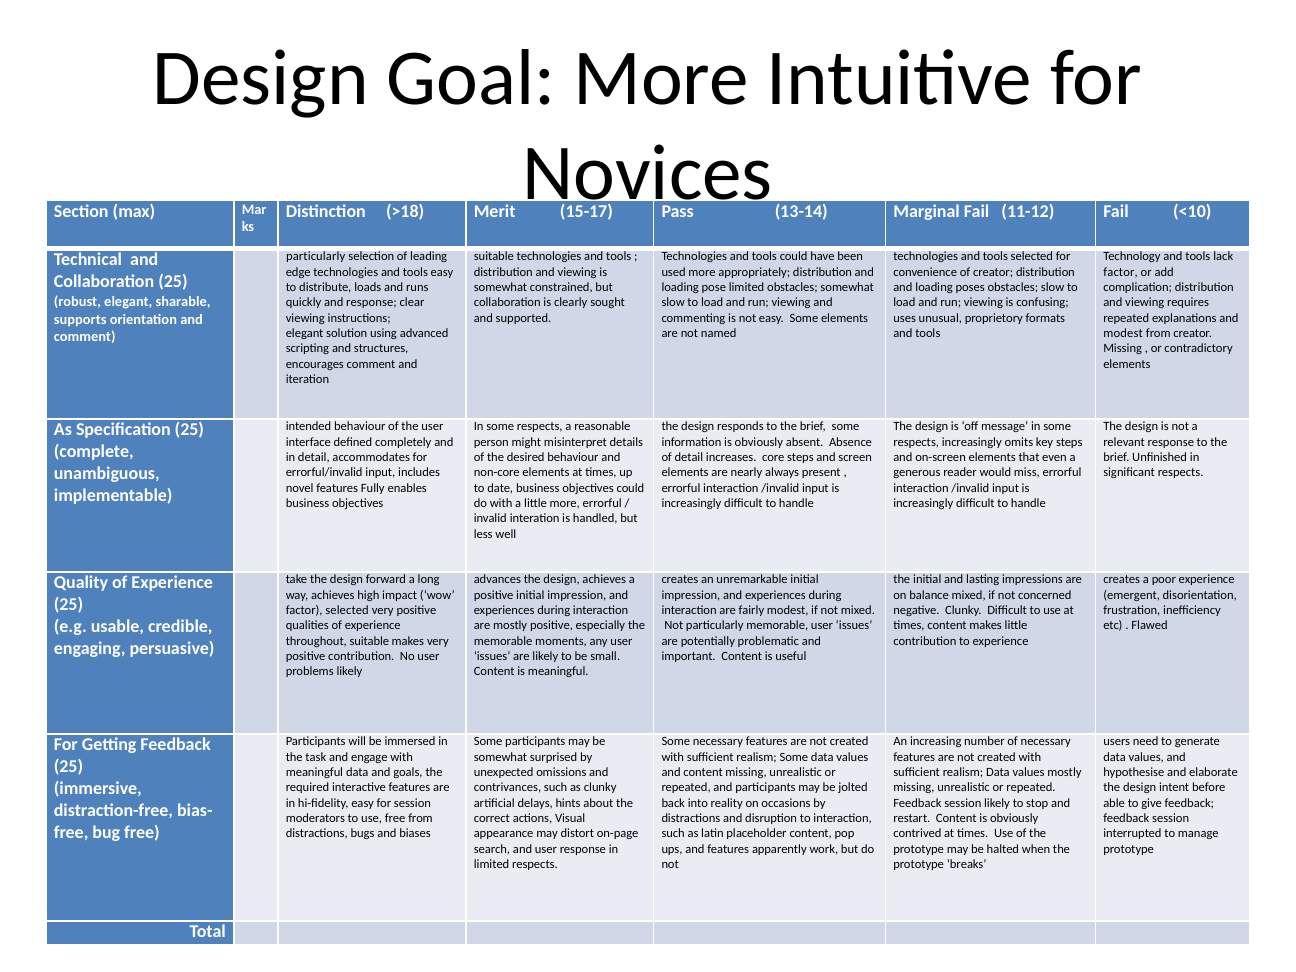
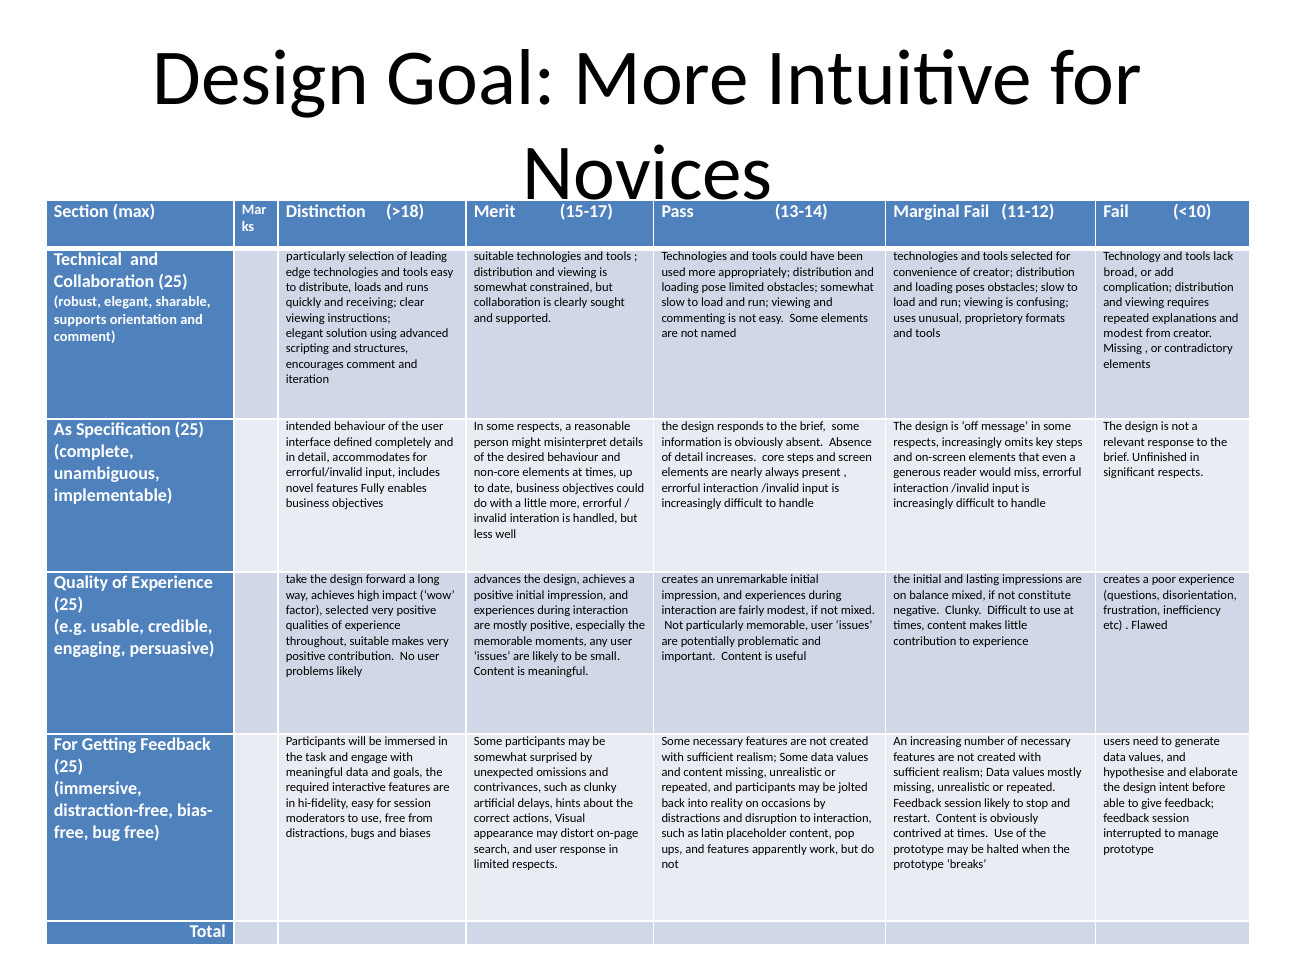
factor at (1121, 272): factor -> broad
and response: response -> receiving
concerned: concerned -> constitute
emergent: emergent -> questions
